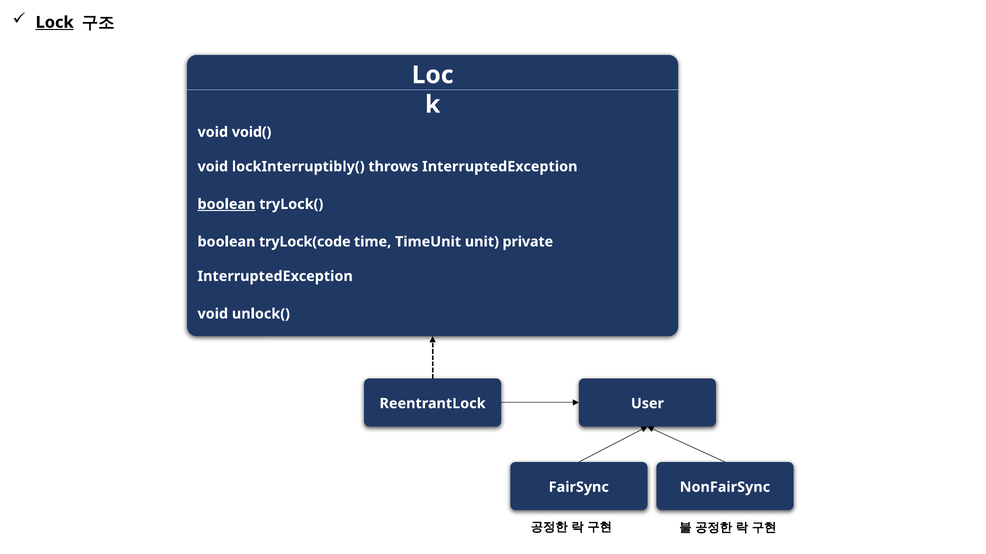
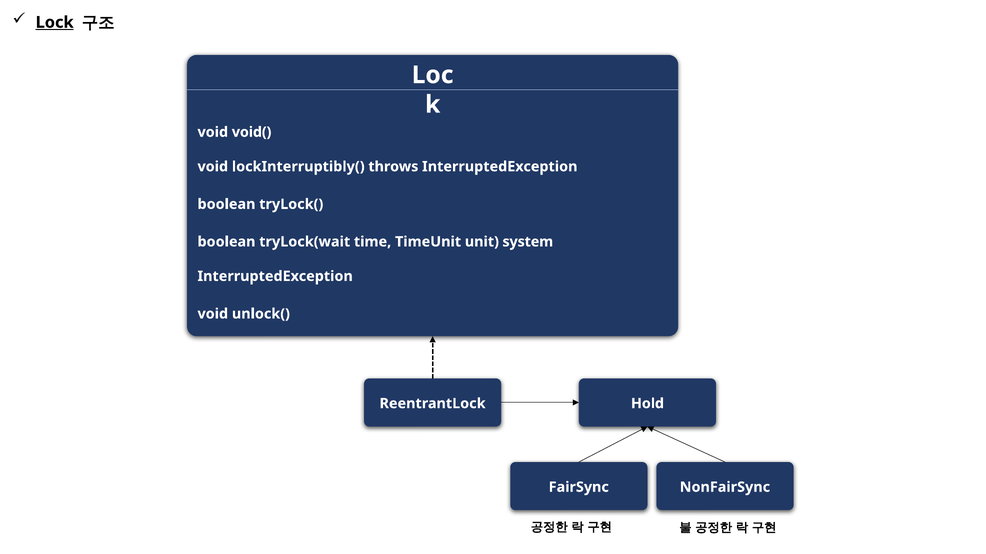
boolean at (226, 204) underline: present -> none
tryLock(code: tryLock(code -> tryLock(wait
private: private -> system
User: User -> Hold
